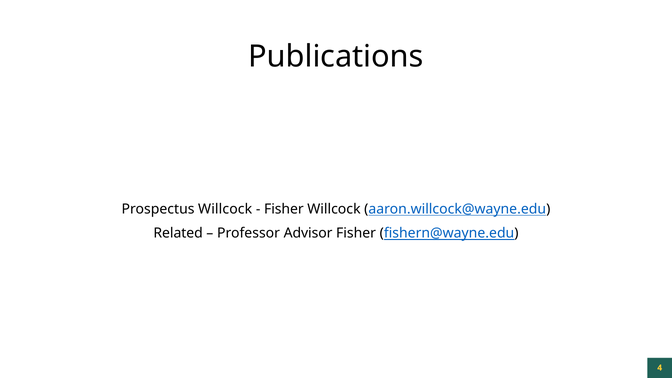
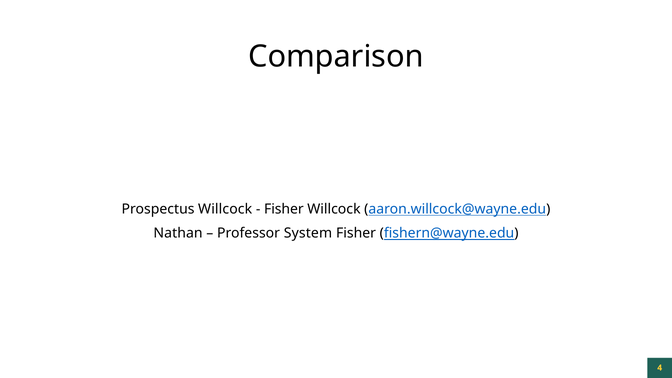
Publications: Publications -> Comparison
Related: Related -> Nathan
Advisor: Advisor -> System
